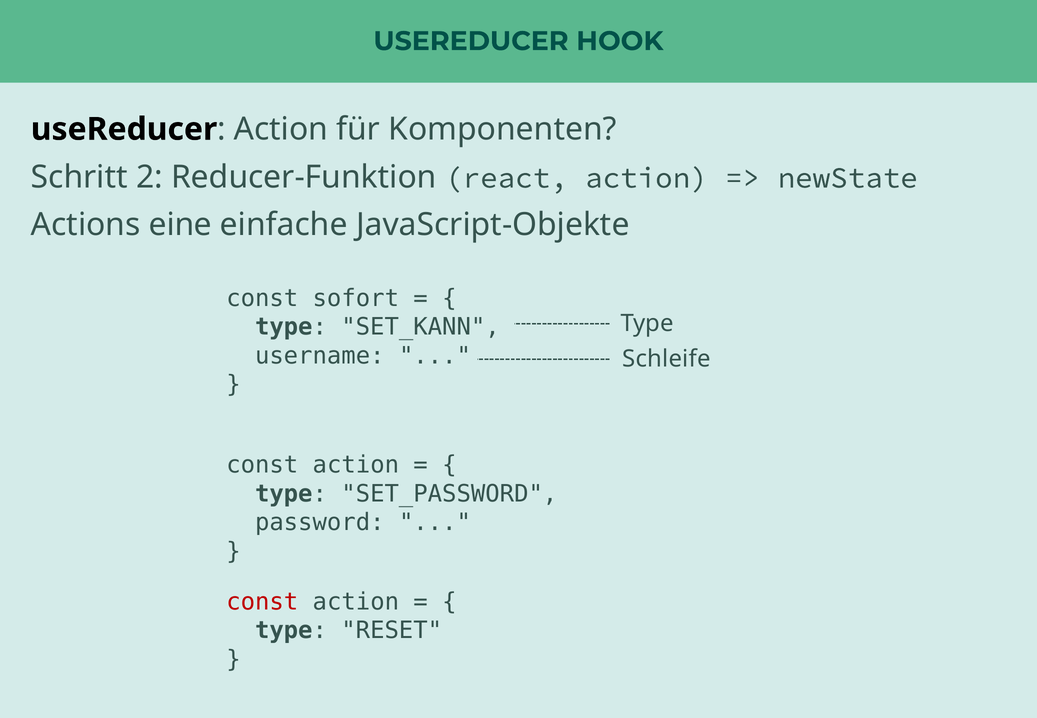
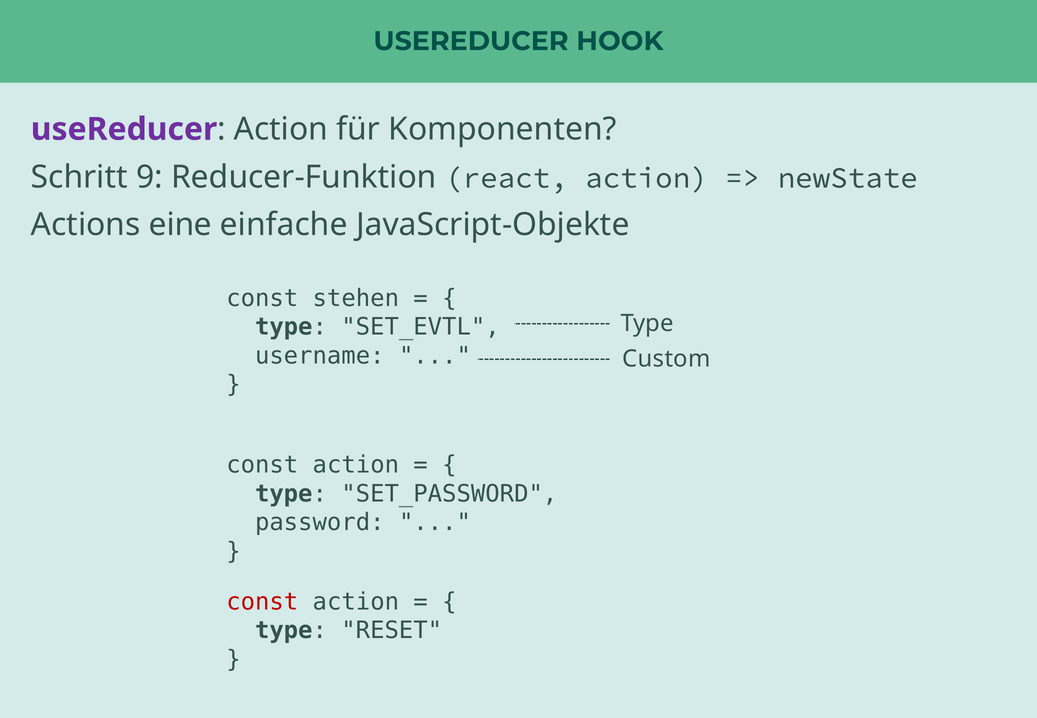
useReducer at (124, 129) colour: black -> purple
2: 2 -> 9
sofort: sofort -> stehen
SET_KANN: SET_KANN -> SET_EVTL
Schleife: Schleife -> Custom
